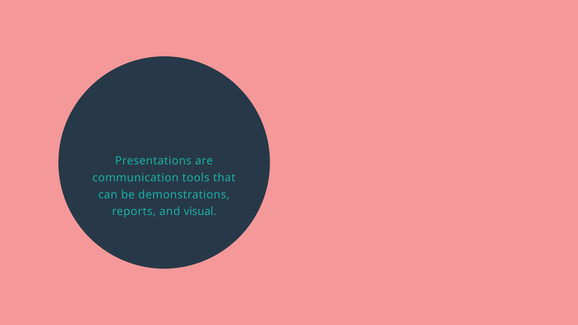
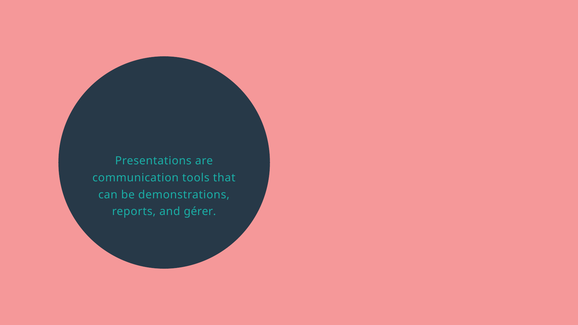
visual: visual -> gérer
